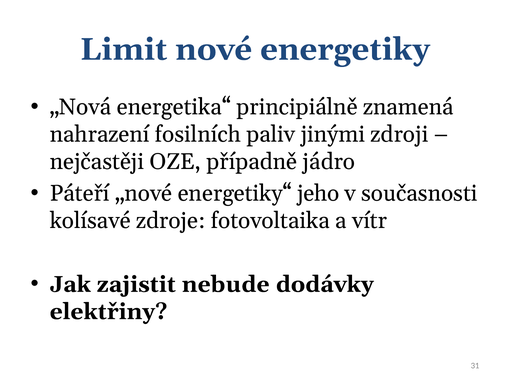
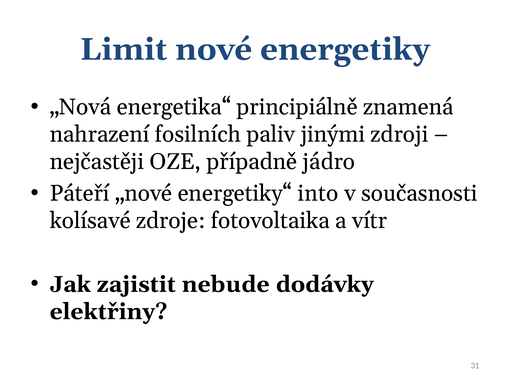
jeho: jeho -> into
